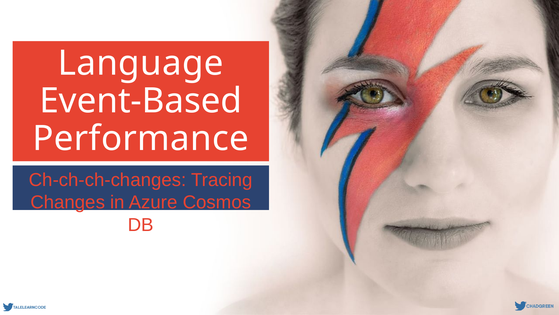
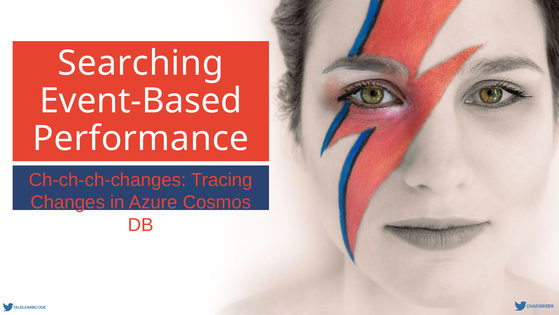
Language: Language -> Searching
